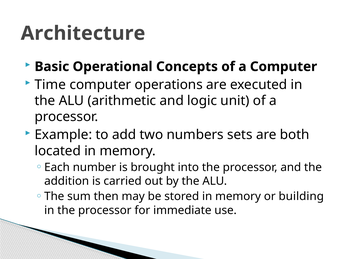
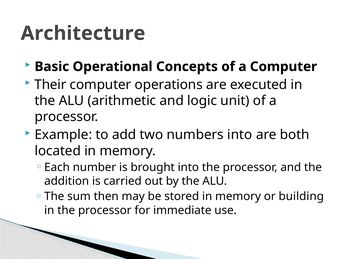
Time: Time -> Their
numbers sets: sets -> into
